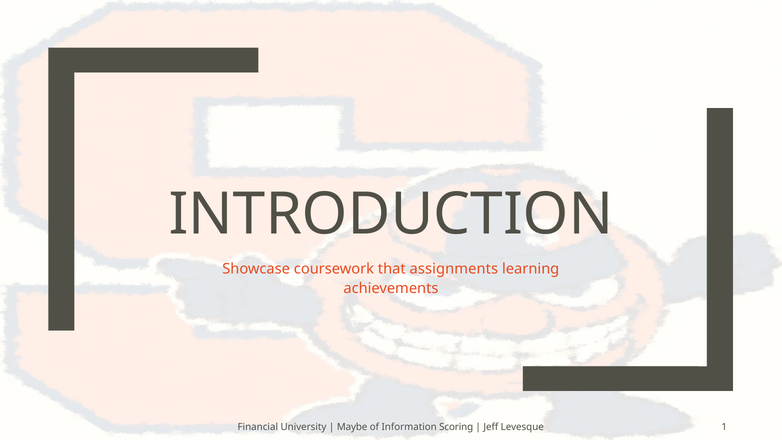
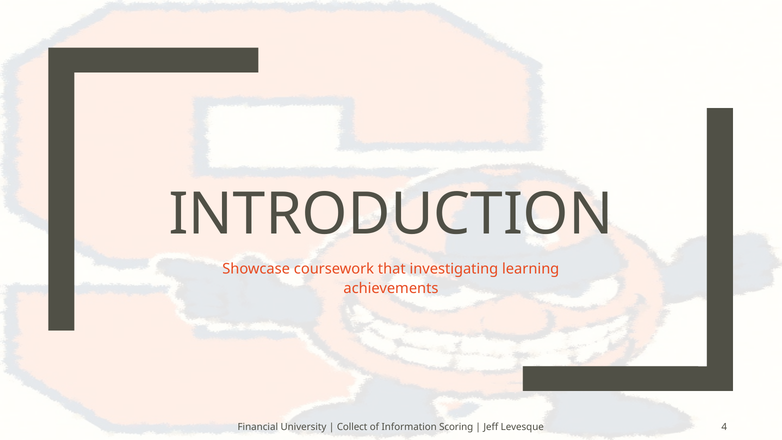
assignments: assignments -> investigating
Maybe: Maybe -> Collect
1: 1 -> 4
